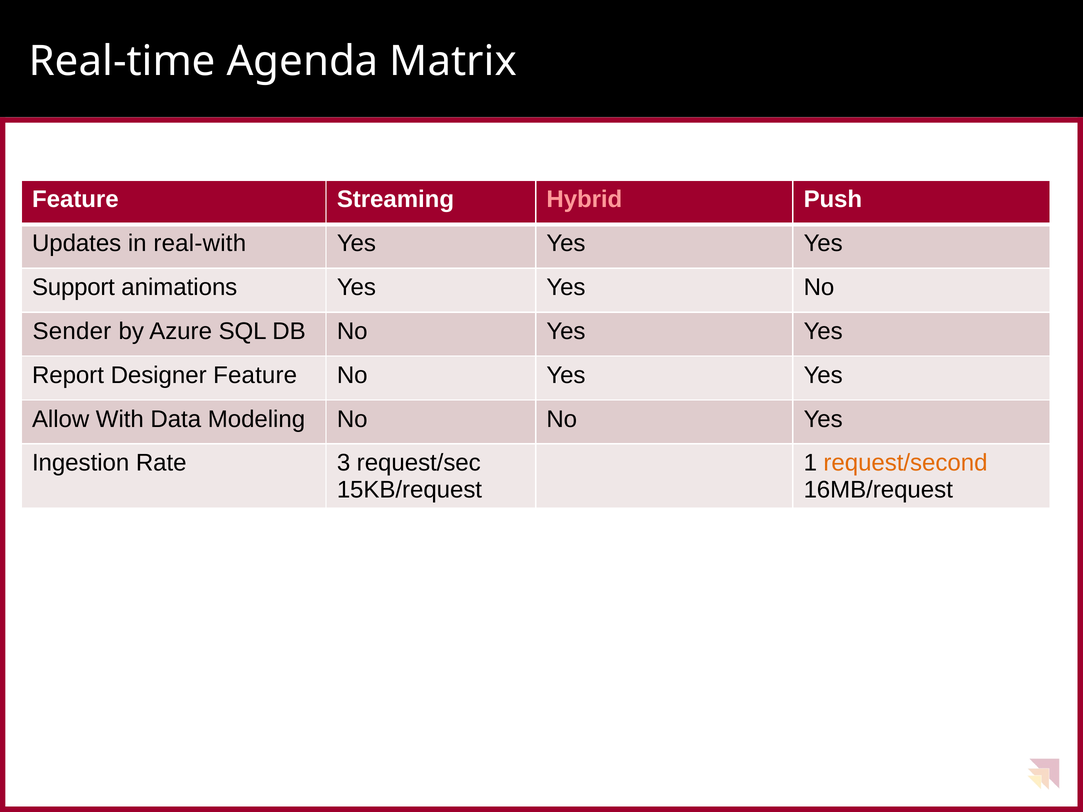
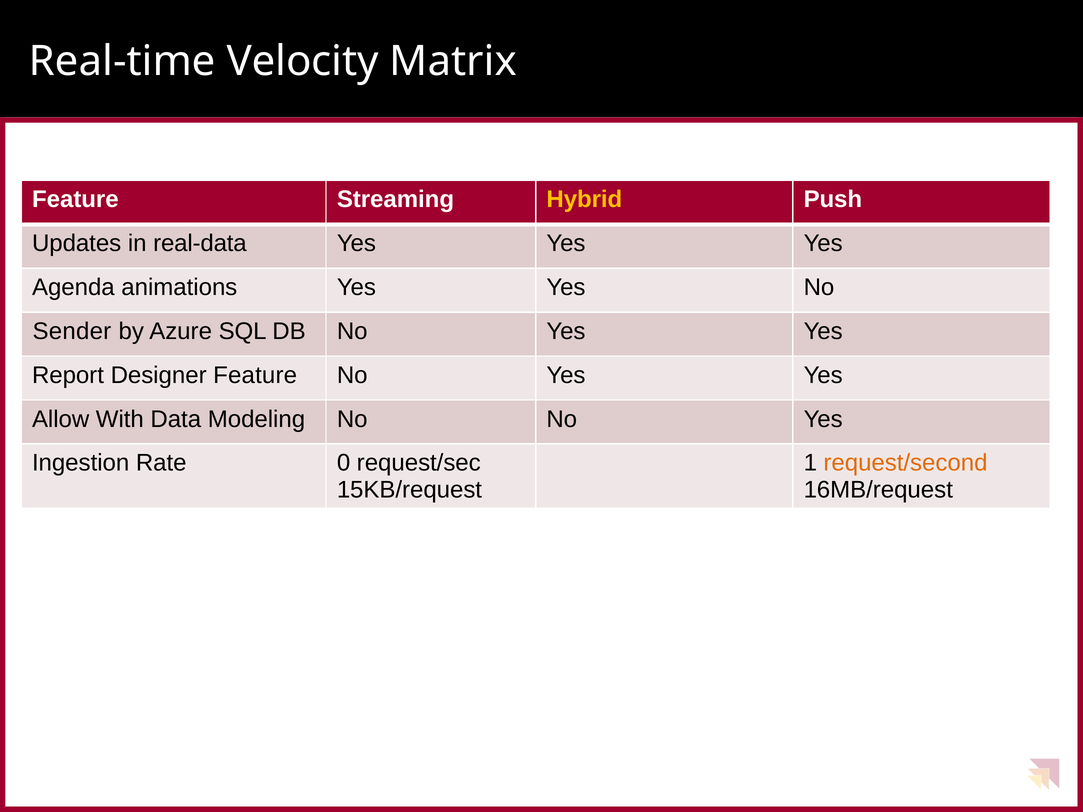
Agenda: Agenda -> Velocity
Hybrid colour: pink -> yellow
real-with: real-with -> real-data
Support: Support -> Agenda
3: 3 -> 0
